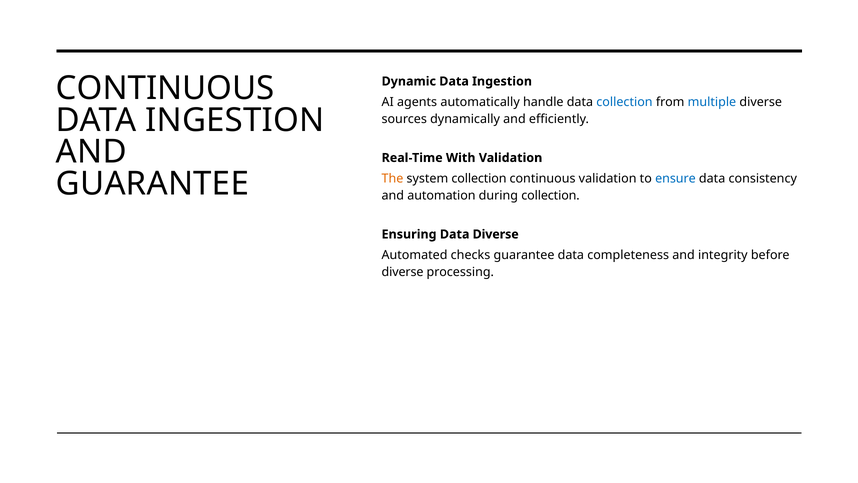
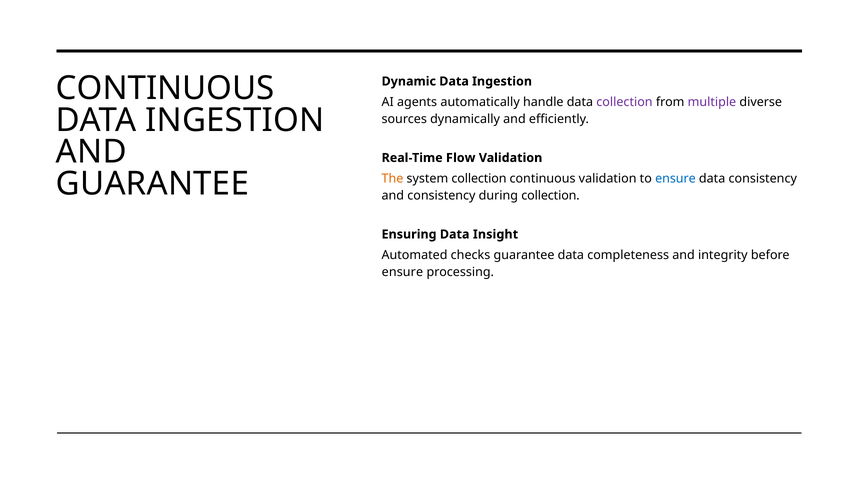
collection at (624, 102) colour: blue -> purple
multiple colour: blue -> purple
With: With -> Flow
and automation: automation -> consistency
Data Diverse: Diverse -> Insight
diverse at (403, 272): diverse -> ensure
